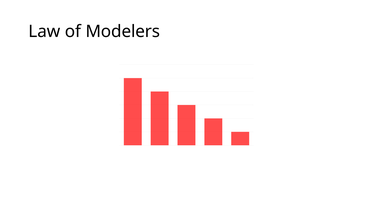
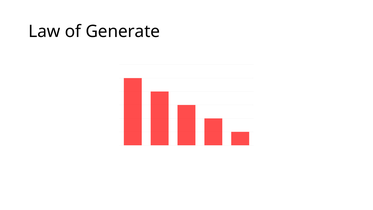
Modelers: Modelers -> Generate
